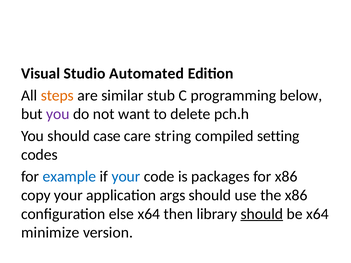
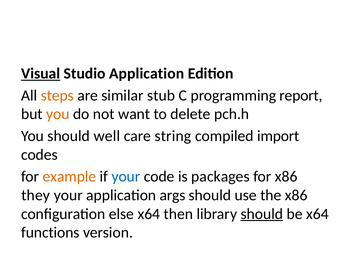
Visual underline: none -> present
Studio Automated: Automated -> Application
below: below -> report
you at (58, 114) colour: purple -> orange
case: case -> well
setting: setting -> import
example colour: blue -> orange
copy: copy -> they
minimize: minimize -> functions
